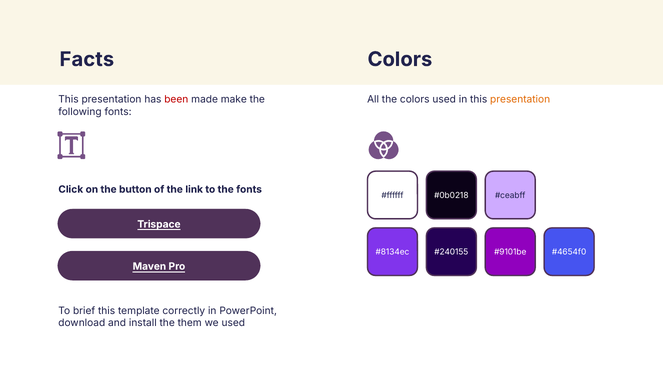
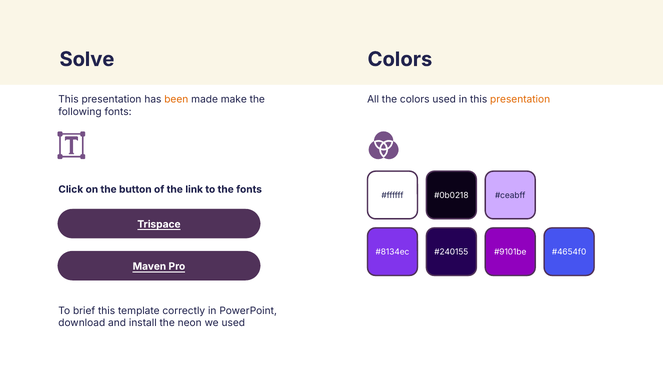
Facts: Facts -> Solve
been colour: red -> orange
them: them -> neon
